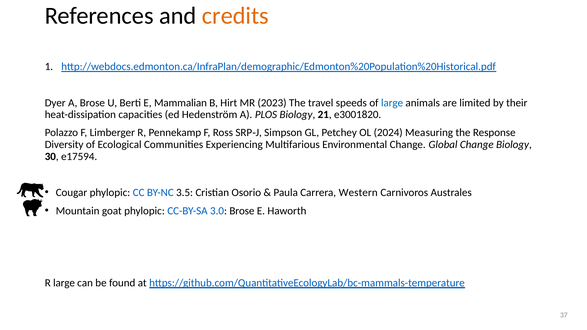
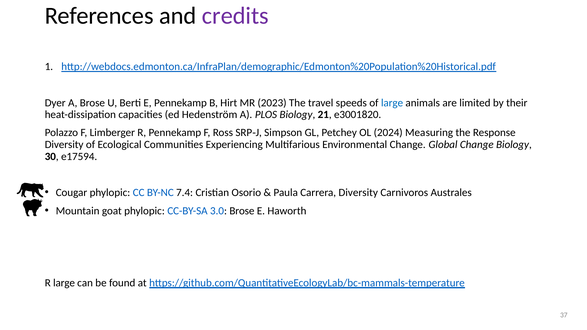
credits colour: orange -> purple
E Mammalian: Mammalian -> Pennekamp
3.5: 3.5 -> 7.4
Carrera Western: Western -> Diversity
